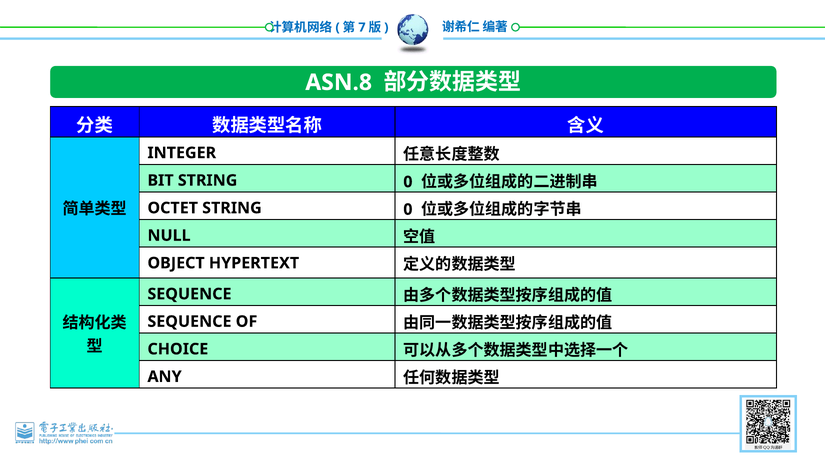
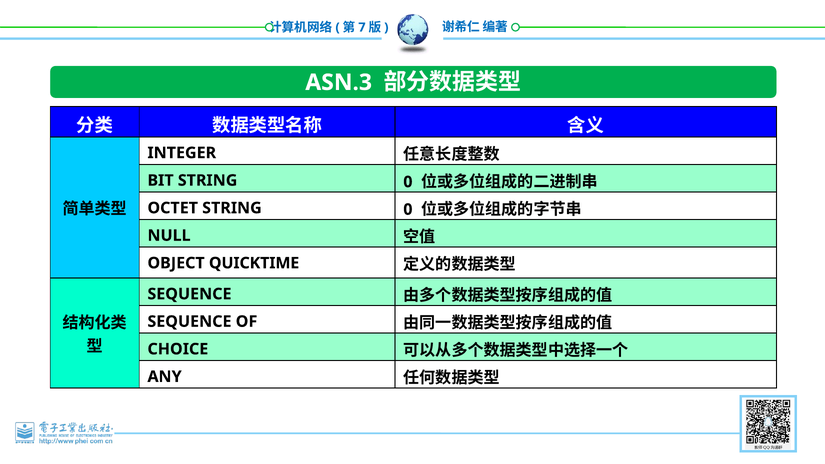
ASN.8: ASN.8 -> ASN.3
HYPERTEXT: HYPERTEXT -> QUICKTIME
